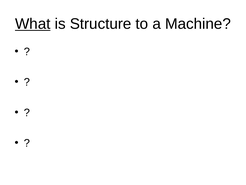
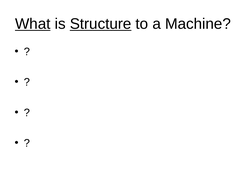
Structure underline: none -> present
